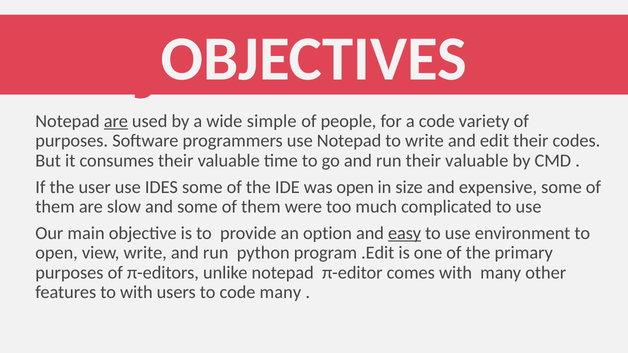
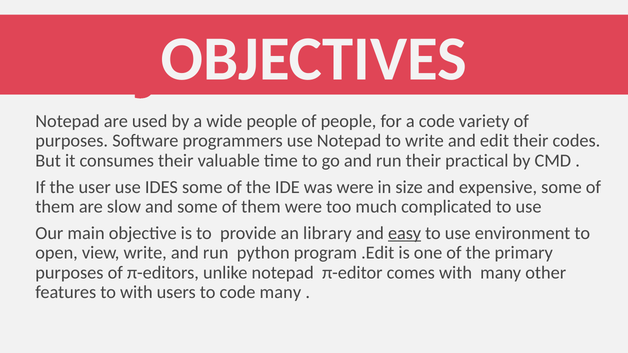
are at (116, 121) underline: present -> none
wide simple: simple -> people
run their valuable: valuable -> practical
was open: open -> were
option: option -> library
